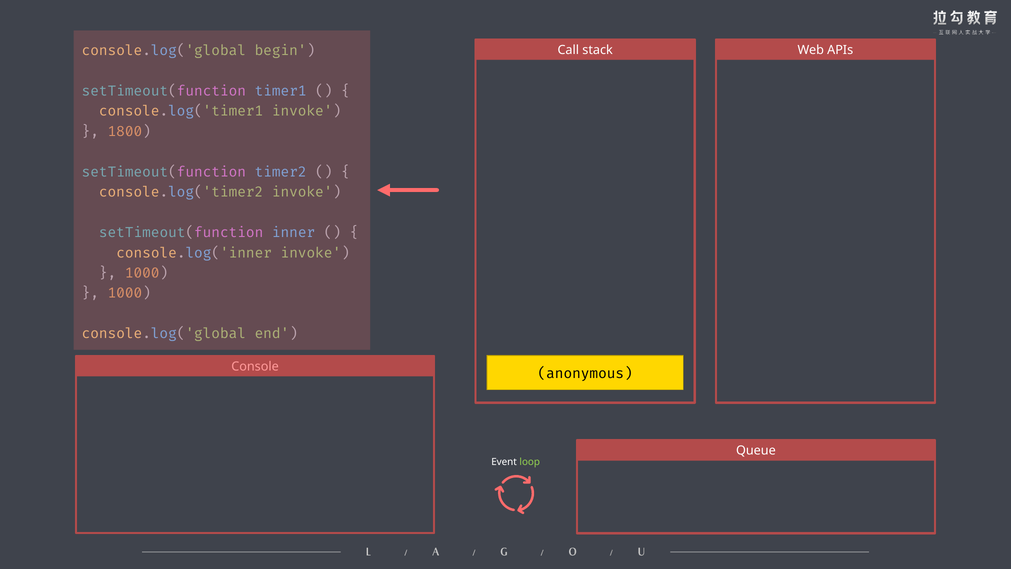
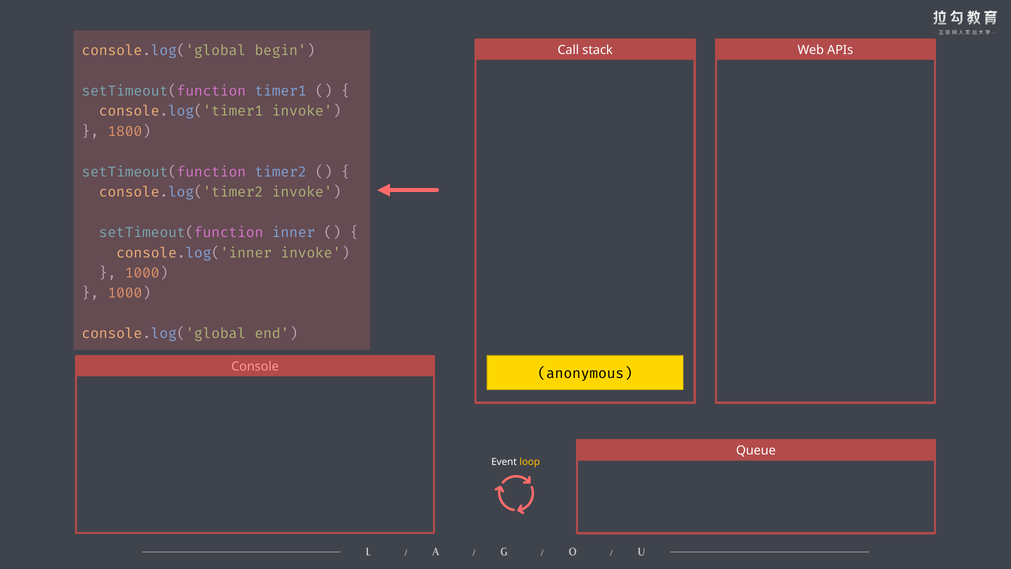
loop colour: light green -> yellow
